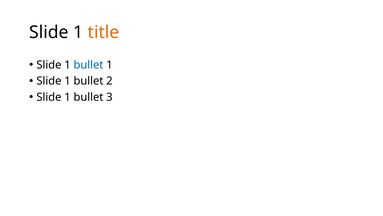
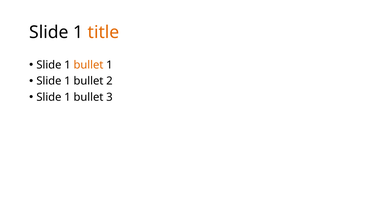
bullet at (88, 65) colour: blue -> orange
